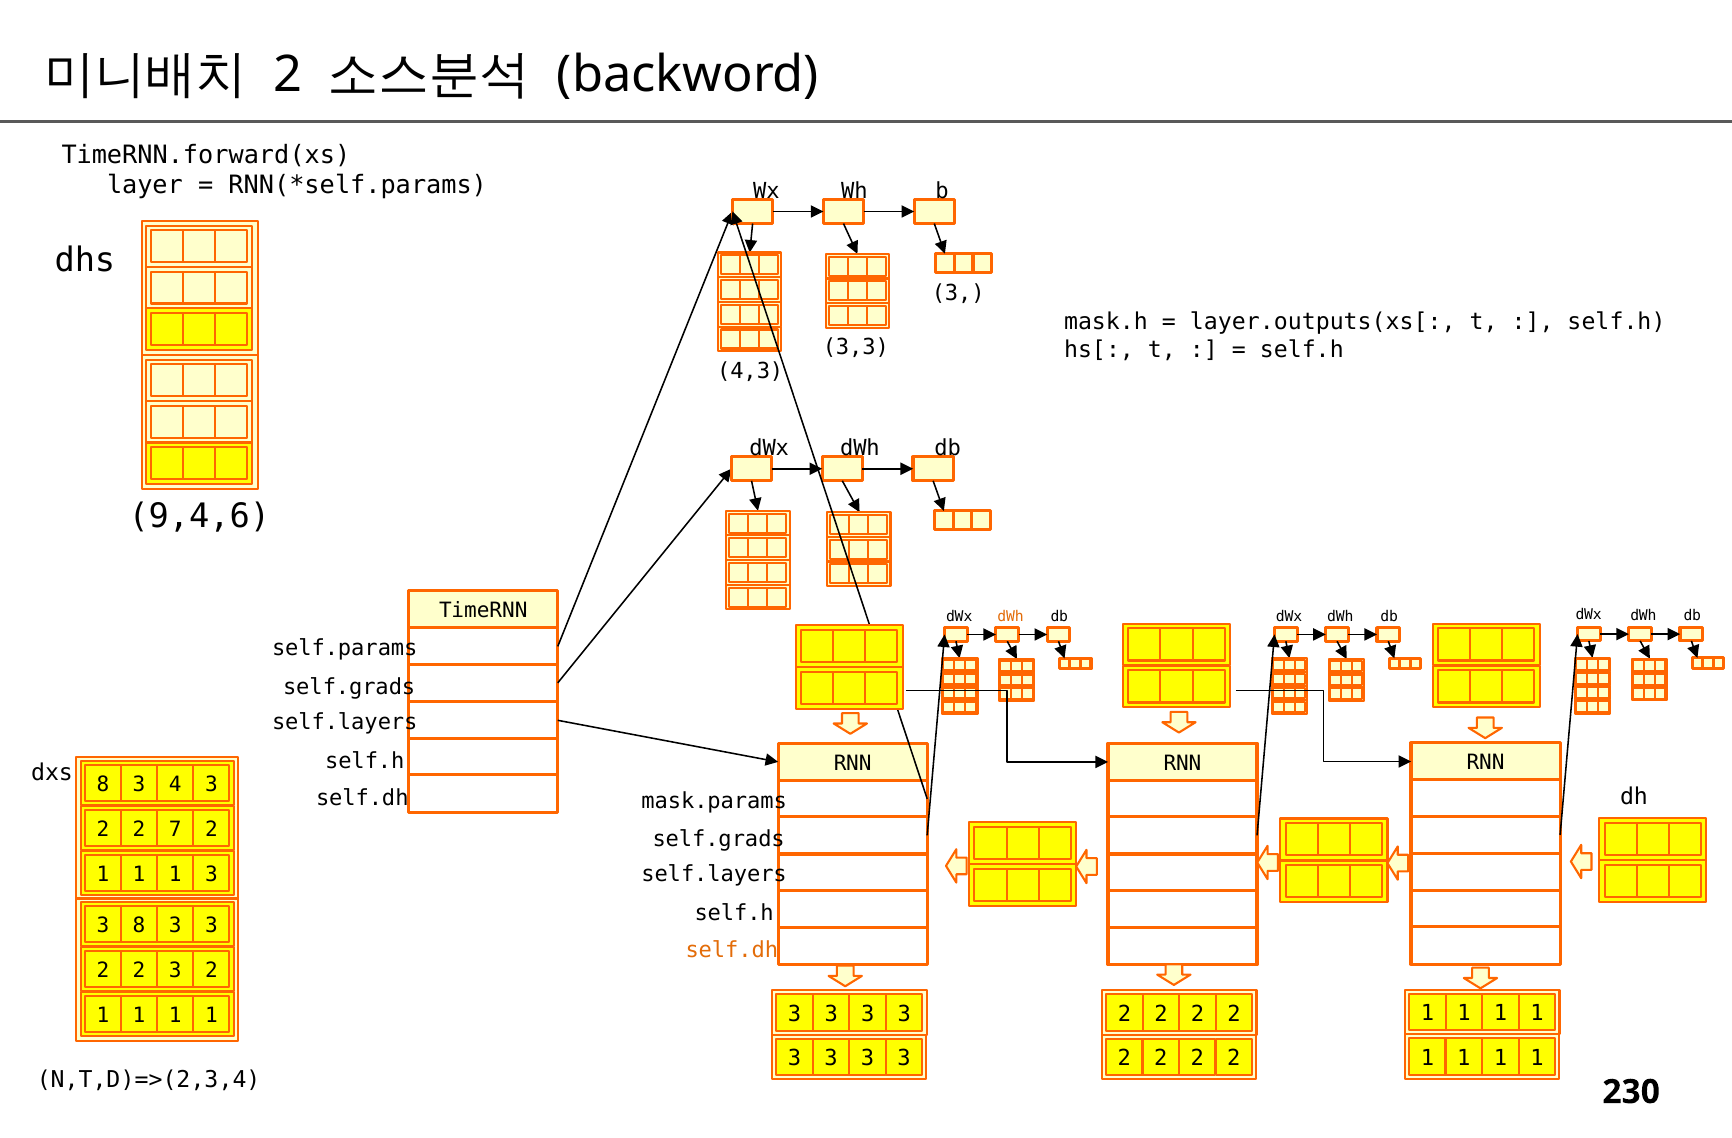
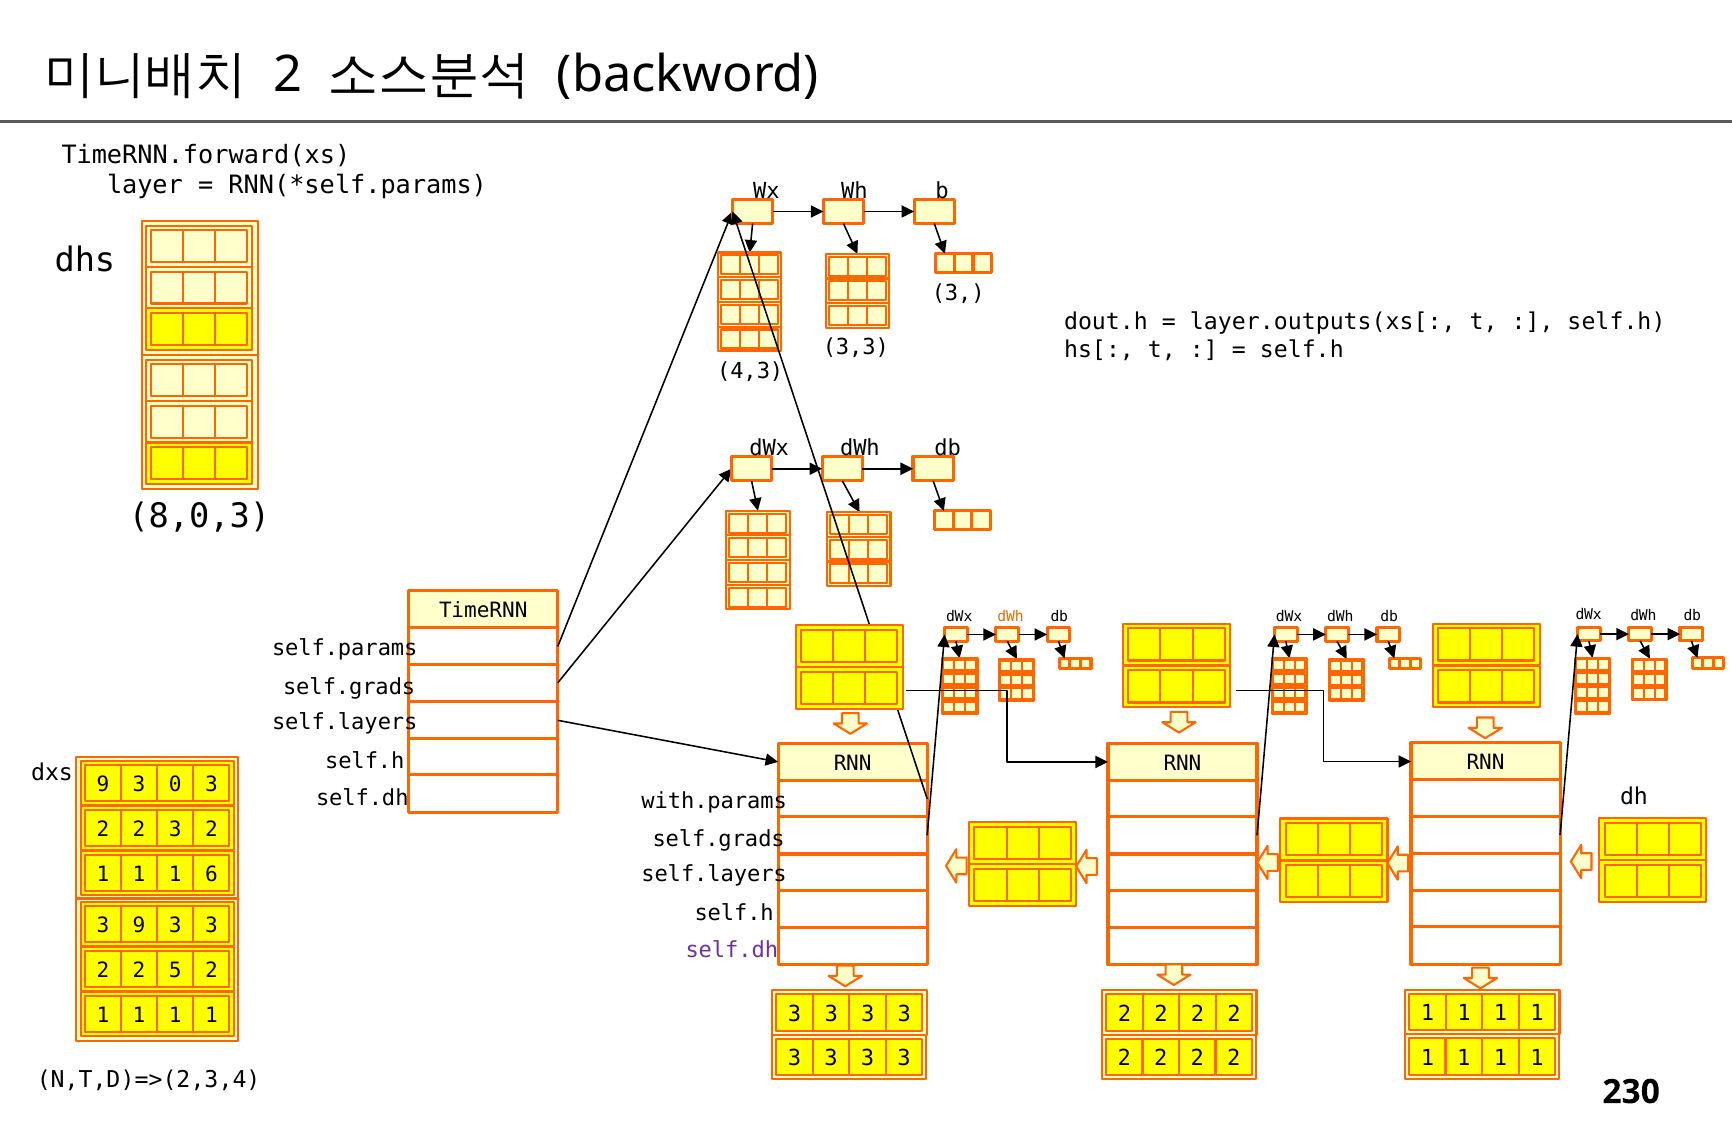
mask.h: mask.h -> dout.h
9,4,6: 9,4,6 -> 8,0,3
dxs 8: 8 -> 9
4: 4 -> 0
mask.params: mask.params -> with.params
2 7: 7 -> 3
1 3: 3 -> 6
3 8: 8 -> 9
self.dh at (732, 950) colour: orange -> purple
2 3: 3 -> 5
